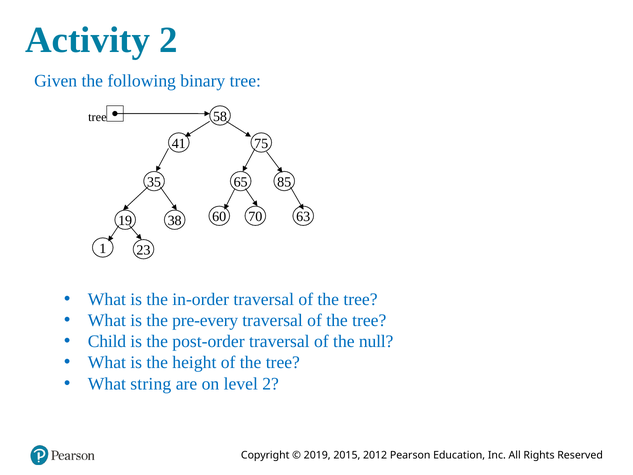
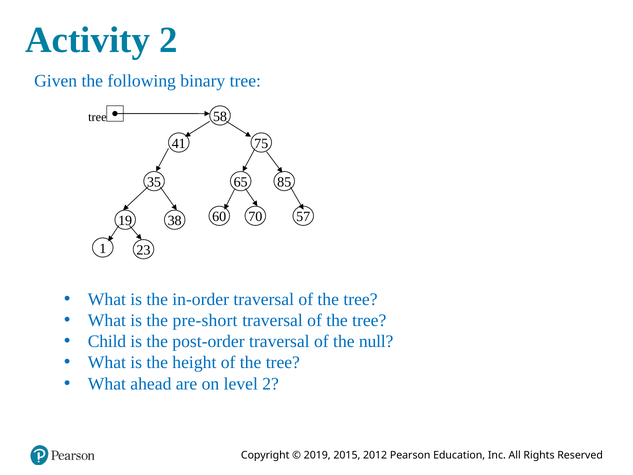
63: 63 -> 57
pre-every: pre-every -> pre-short
string: string -> ahead
